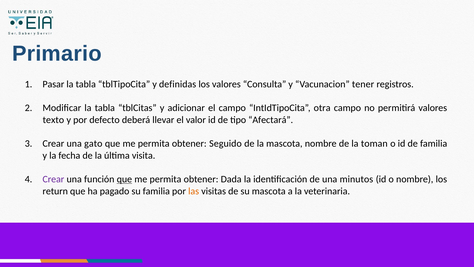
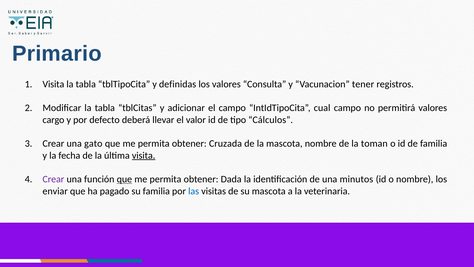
Pasar at (53, 84): Pasar -> Visita
otra: otra -> cual
texto: texto -> cargo
Afectará: Afectará -> Cálculos
Seguido: Seguido -> Cruzada
visita at (144, 155) underline: none -> present
return: return -> enviar
las colour: orange -> blue
